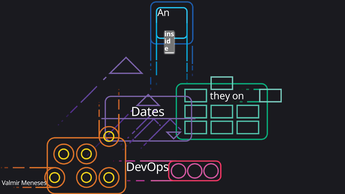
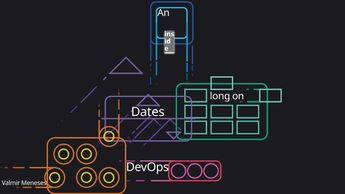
they: they -> long
